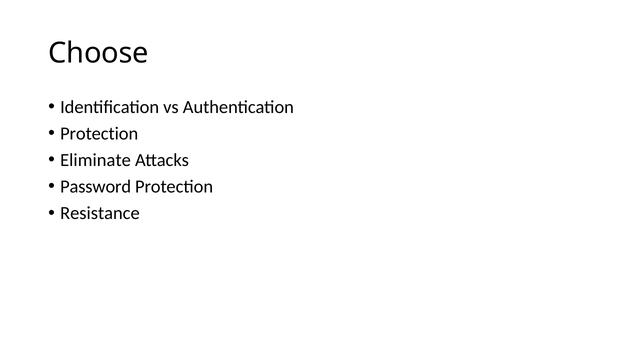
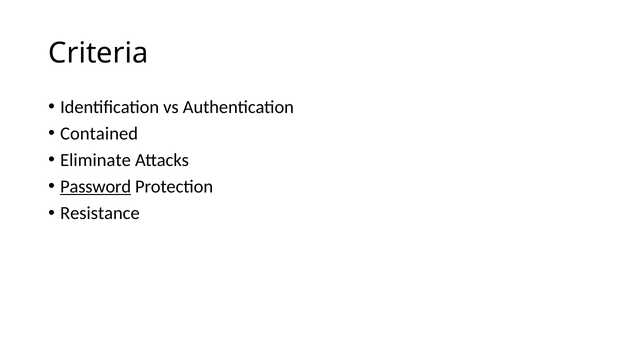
Choose: Choose -> Criteria
Protection at (99, 134): Protection -> Contained
Password underline: none -> present
